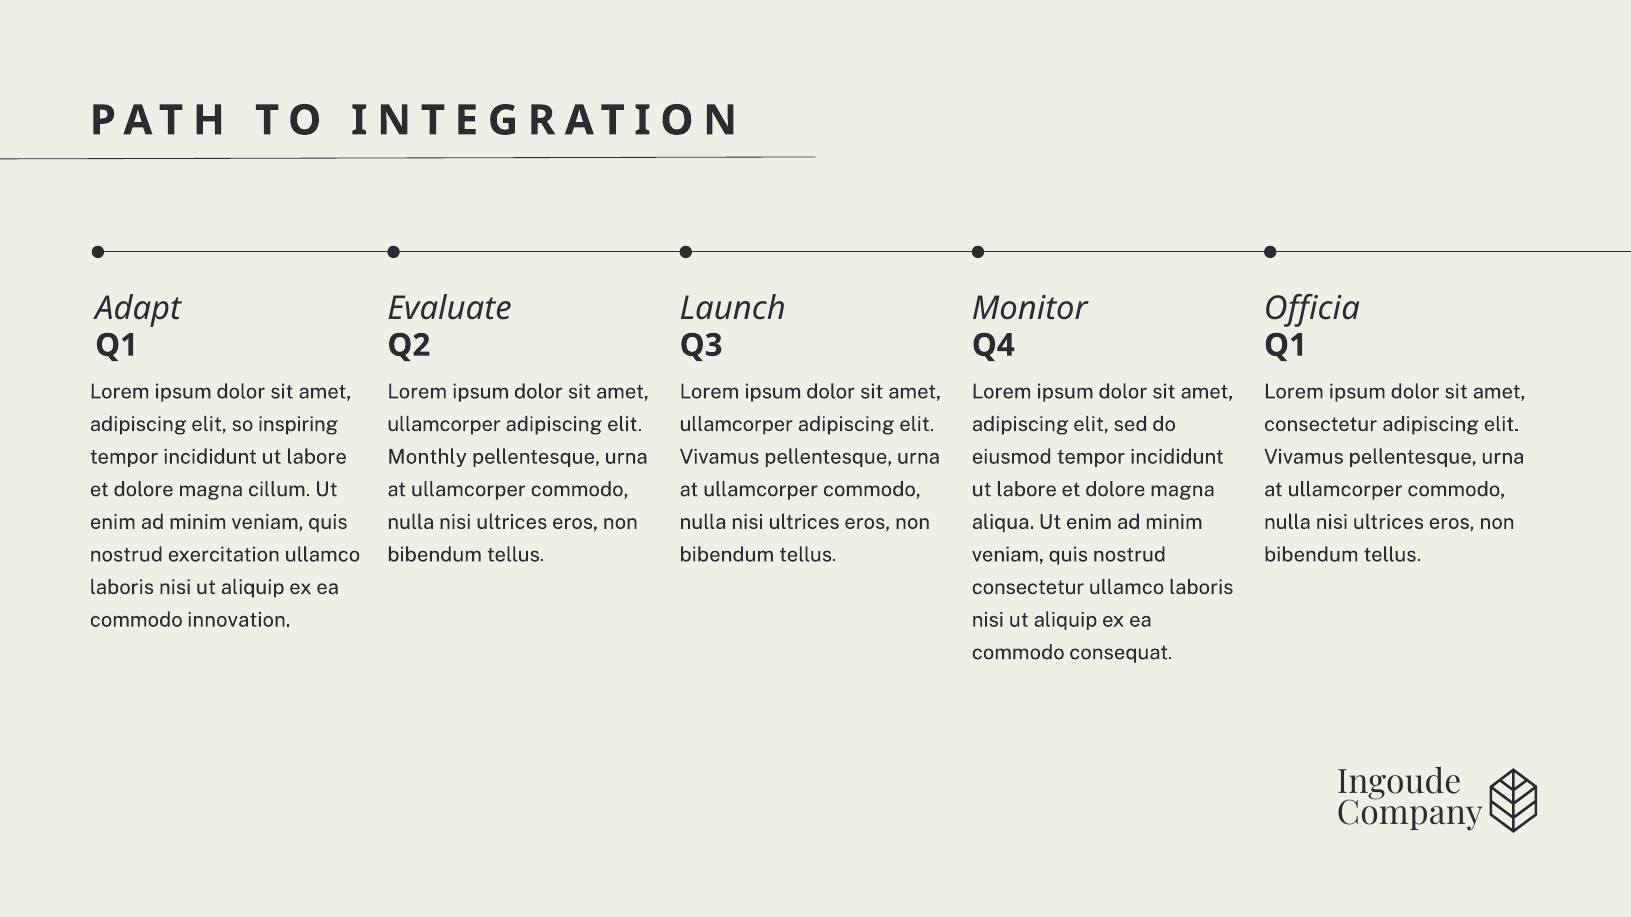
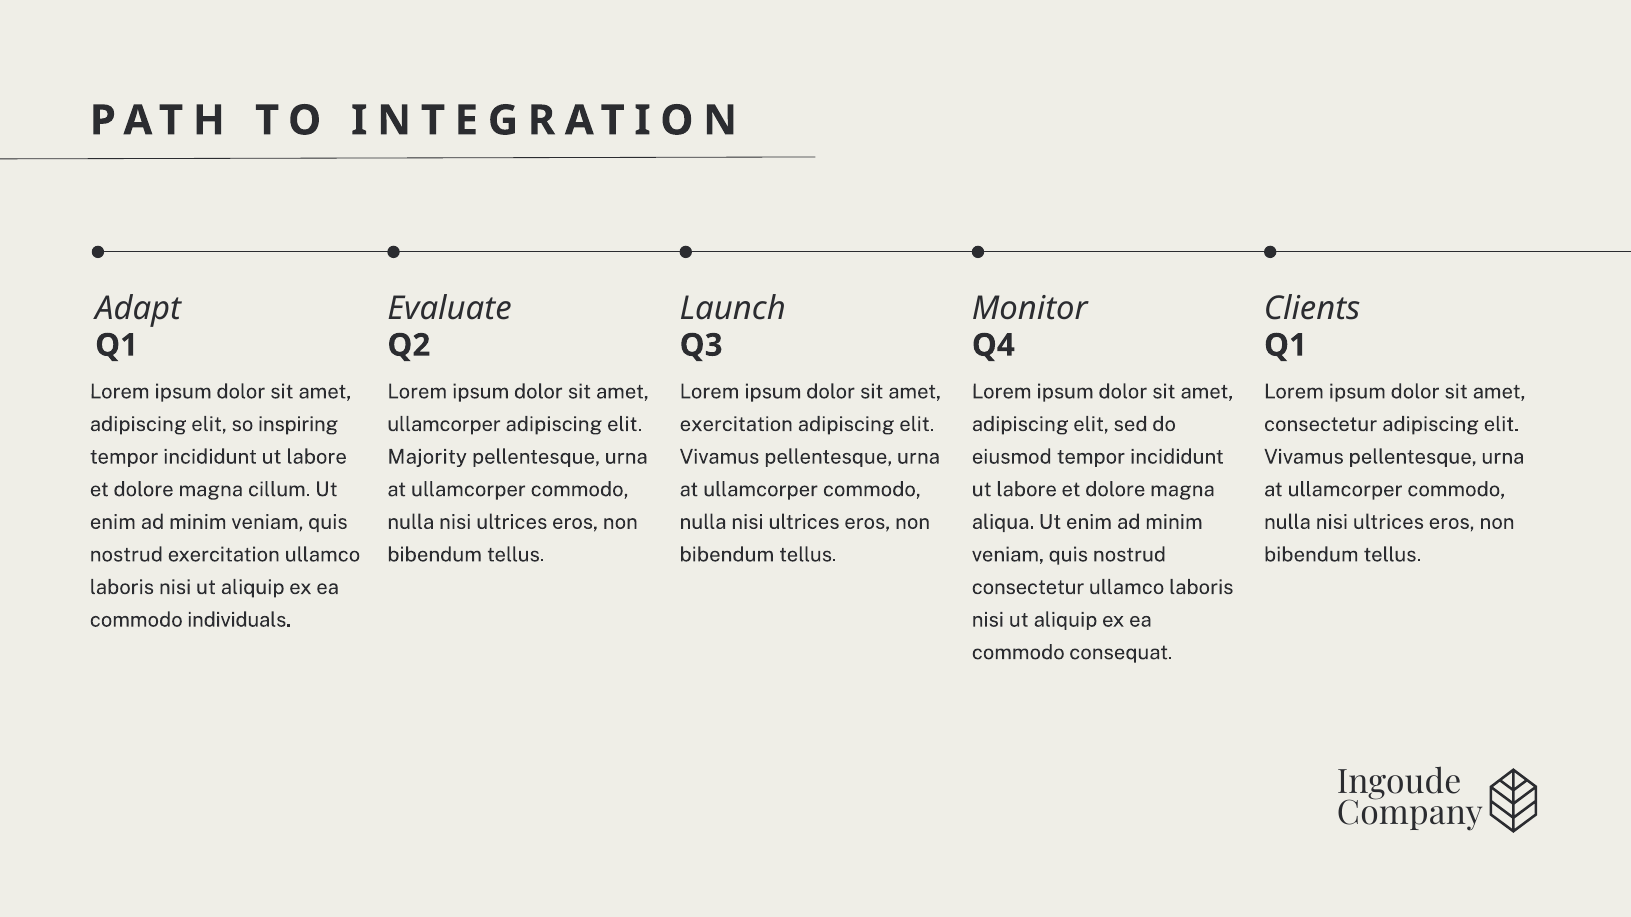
Officia: Officia -> Clients
ullamcorper at (736, 424): ullamcorper -> exercitation
Monthly: Monthly -> Majority
innovation: innovation -> individuals
